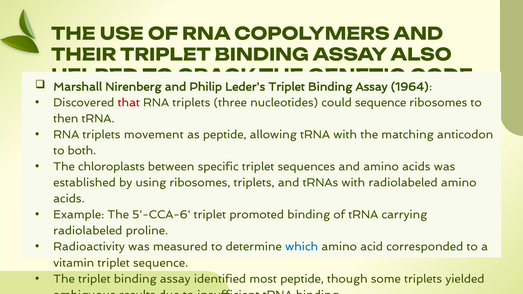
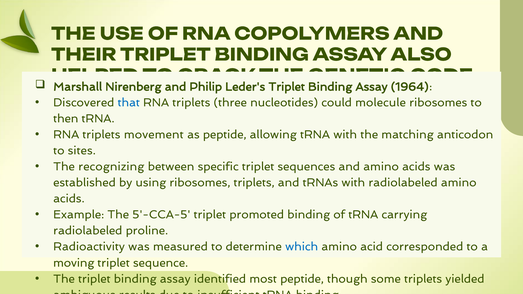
that colour: red -> blue
could sequence: sequence -> molecule
both: both -> sites
chloroplasts: chloroplasts -> recognizing
5'-CCA-6: 5'-CCA-6 -> 5'-CCA-5
vitamin: vitamin -> moving
